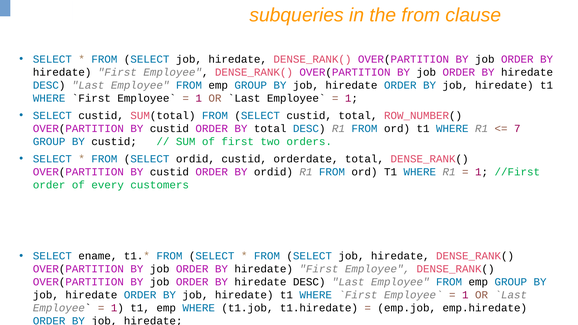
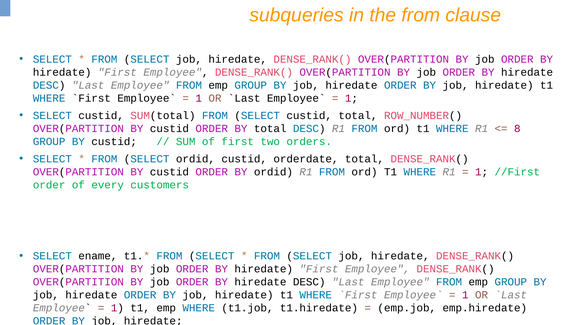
7: 7 -> 8
